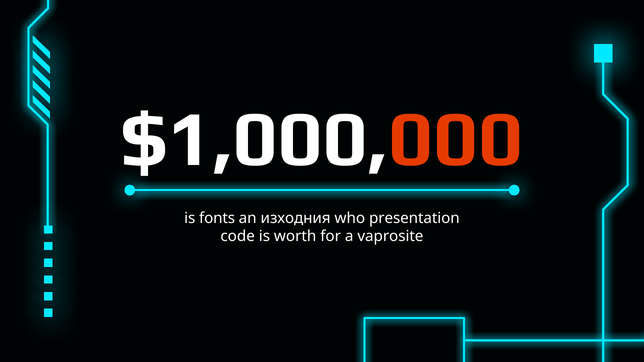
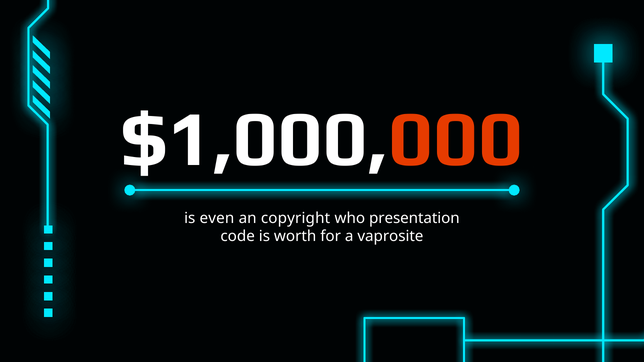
fonts: fonts -> even
изходния: изходния -> copyright
